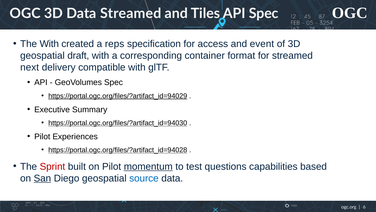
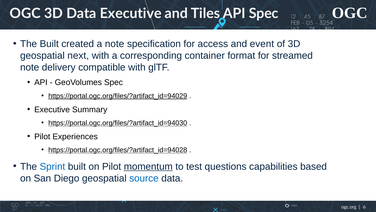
Data Streamed: Streamed -> Executive
The With: With -> Built
a reps: reps -> note
draft: draft -> next
next at (30, 67): next -> note
Sprint colour: red -> blue
San underline: present -> none
